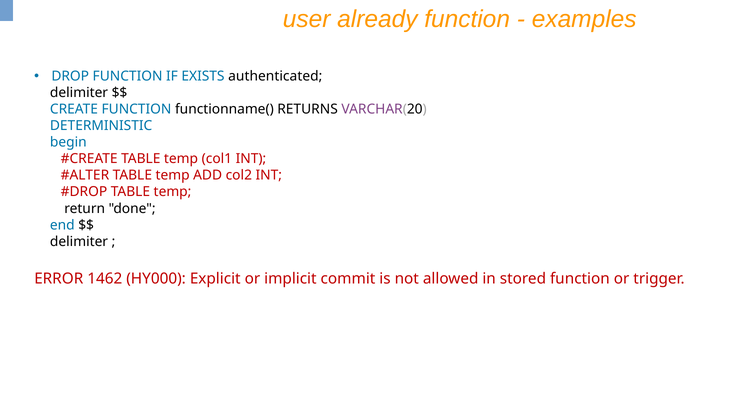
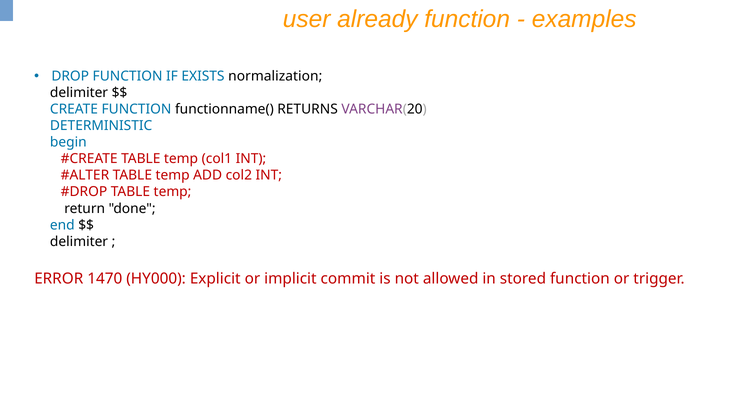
authenticated: authenticated -> normalization
1462: 1462 -> 1470
